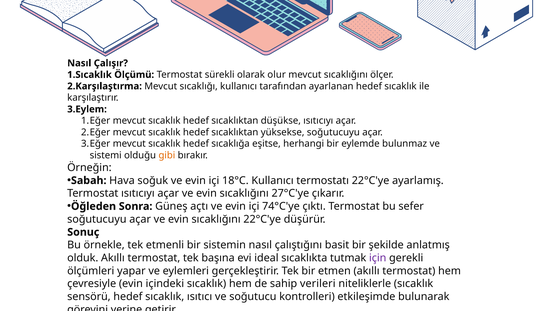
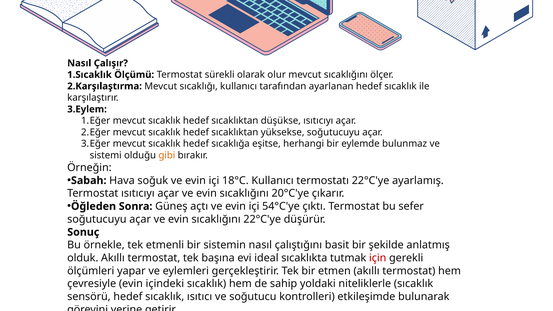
27°C'ye: 27°C'ye -> 20°C'ye
74°C'ye: 74°C'ye -> 54°C'ye
için colour: purple -> red
verileri: verileri -> yoldaki
